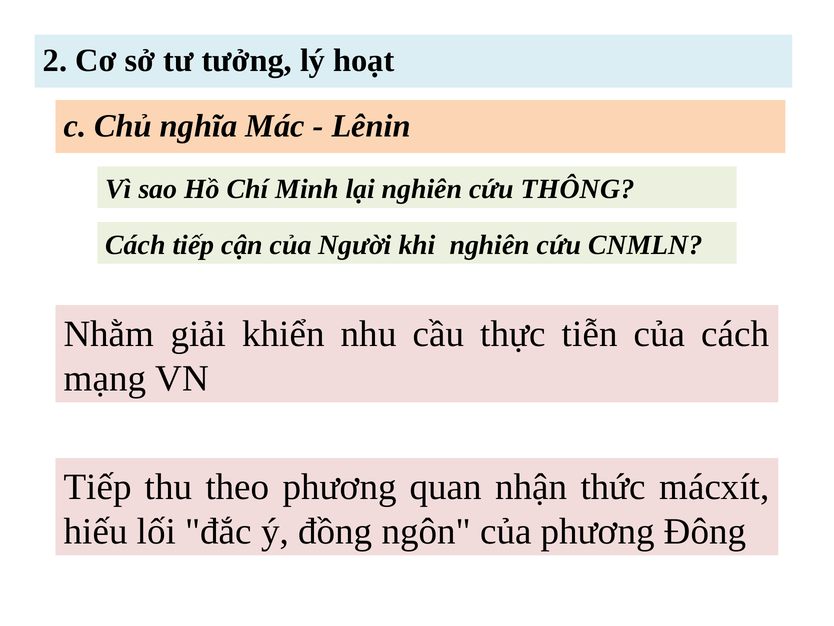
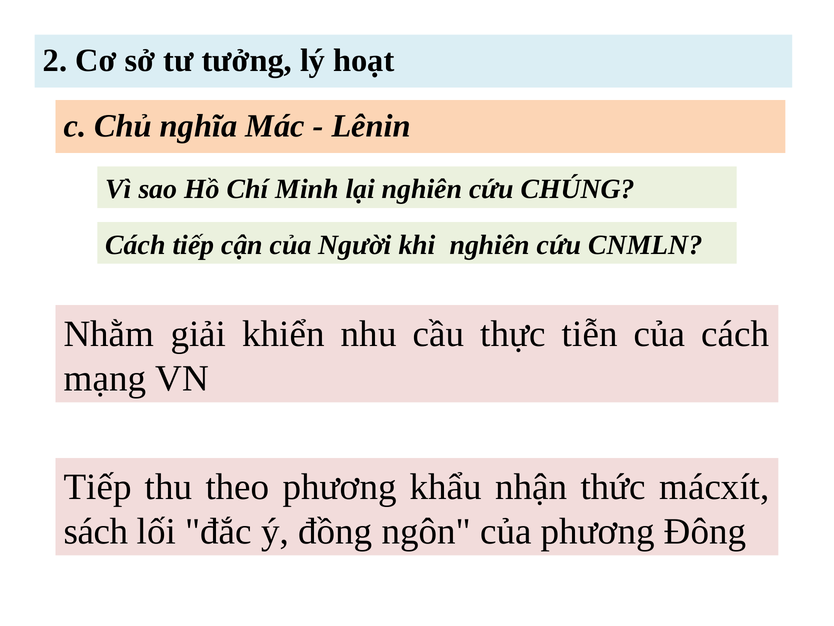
THÔNG: THÔNG -> CHÚNG
quan: quan -> khẩu
hiếu: hiếu -> sách
